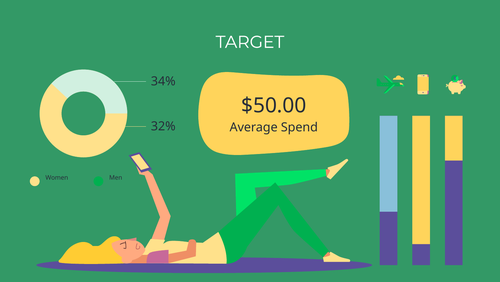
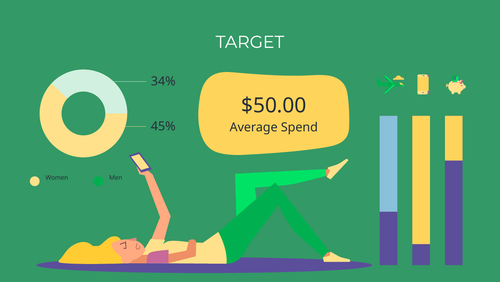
32%: 32% -> 45%
